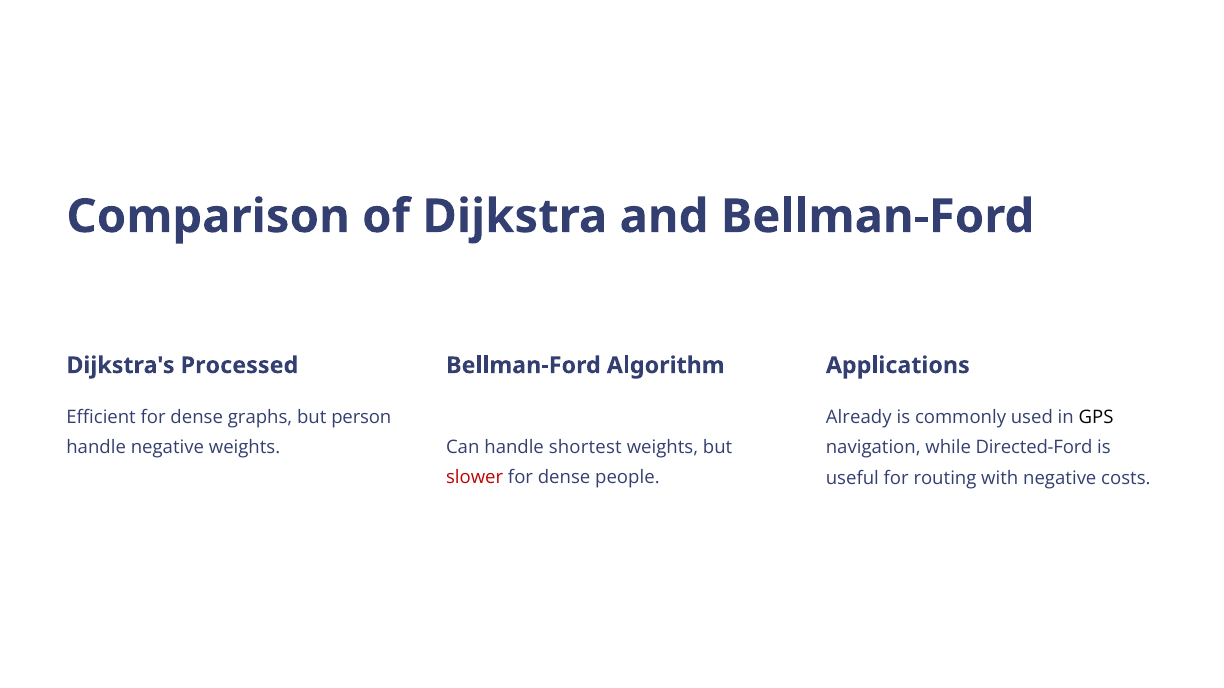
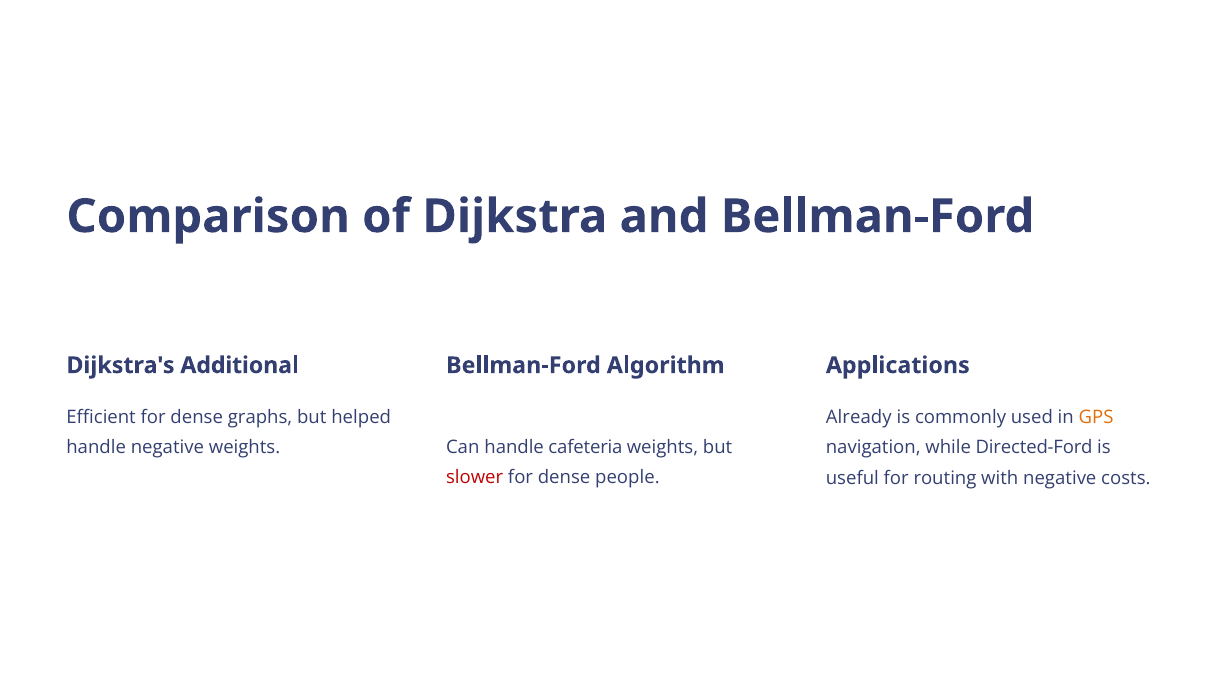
Processed: Processed -> Additional
person: person -> helped
GPS colour: black -> orange
shortest: shortest -> cafeteria
